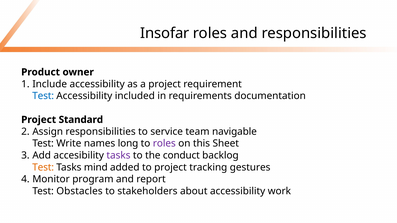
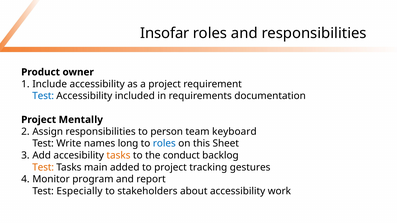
Standard: Standard -> Mentally
service: service -> person
navigable: navigable -> keyboard
roles at (164, 144) colour: purple -> blue
tasks at (118, 156) colour: purple -> orange
mind: mind -> main
Obstacles: Obstacles -> Especially
